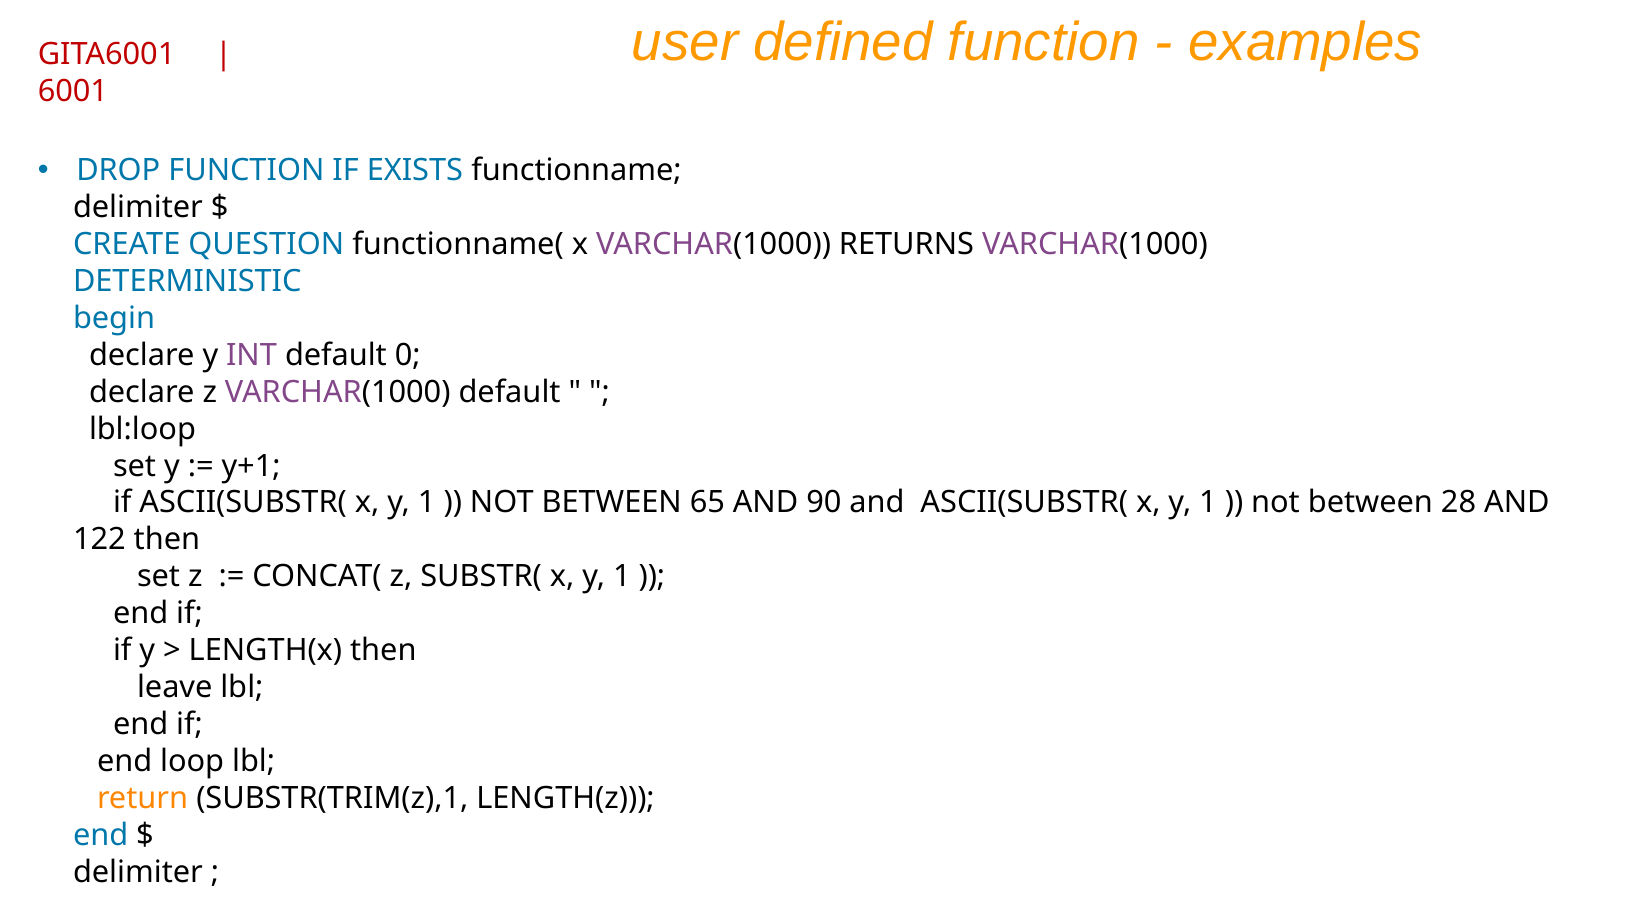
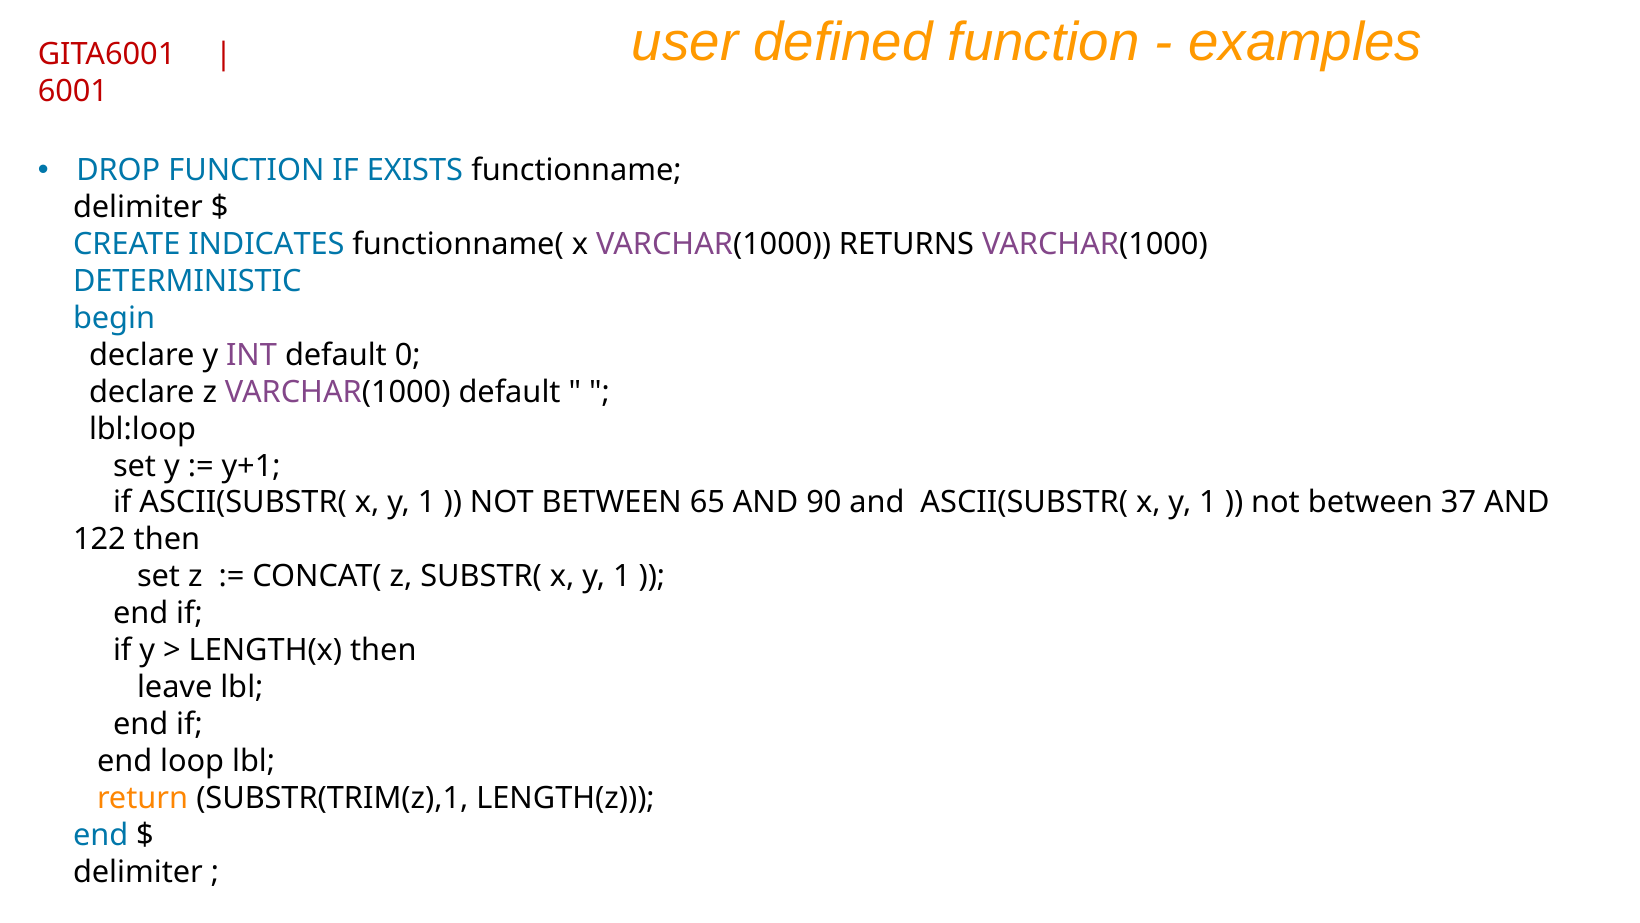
QUESTION: QUESTION -> INDICATES
28: 28 -> 37
